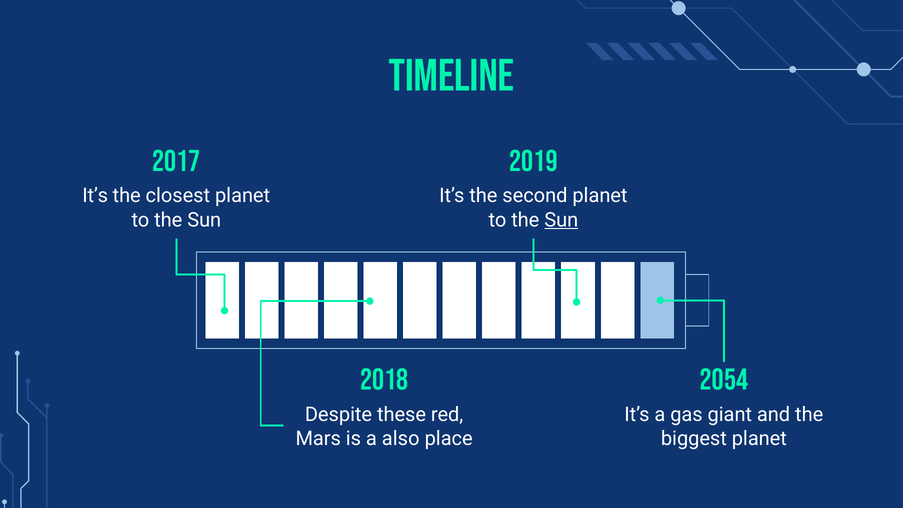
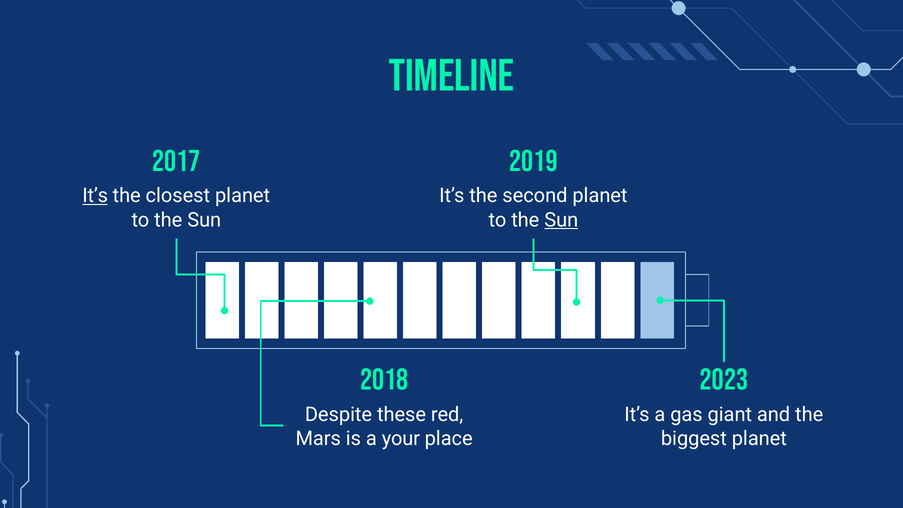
It’s at (95, 196) underline: none -> present
2054: 2054 -> 2023
also: also -> your
